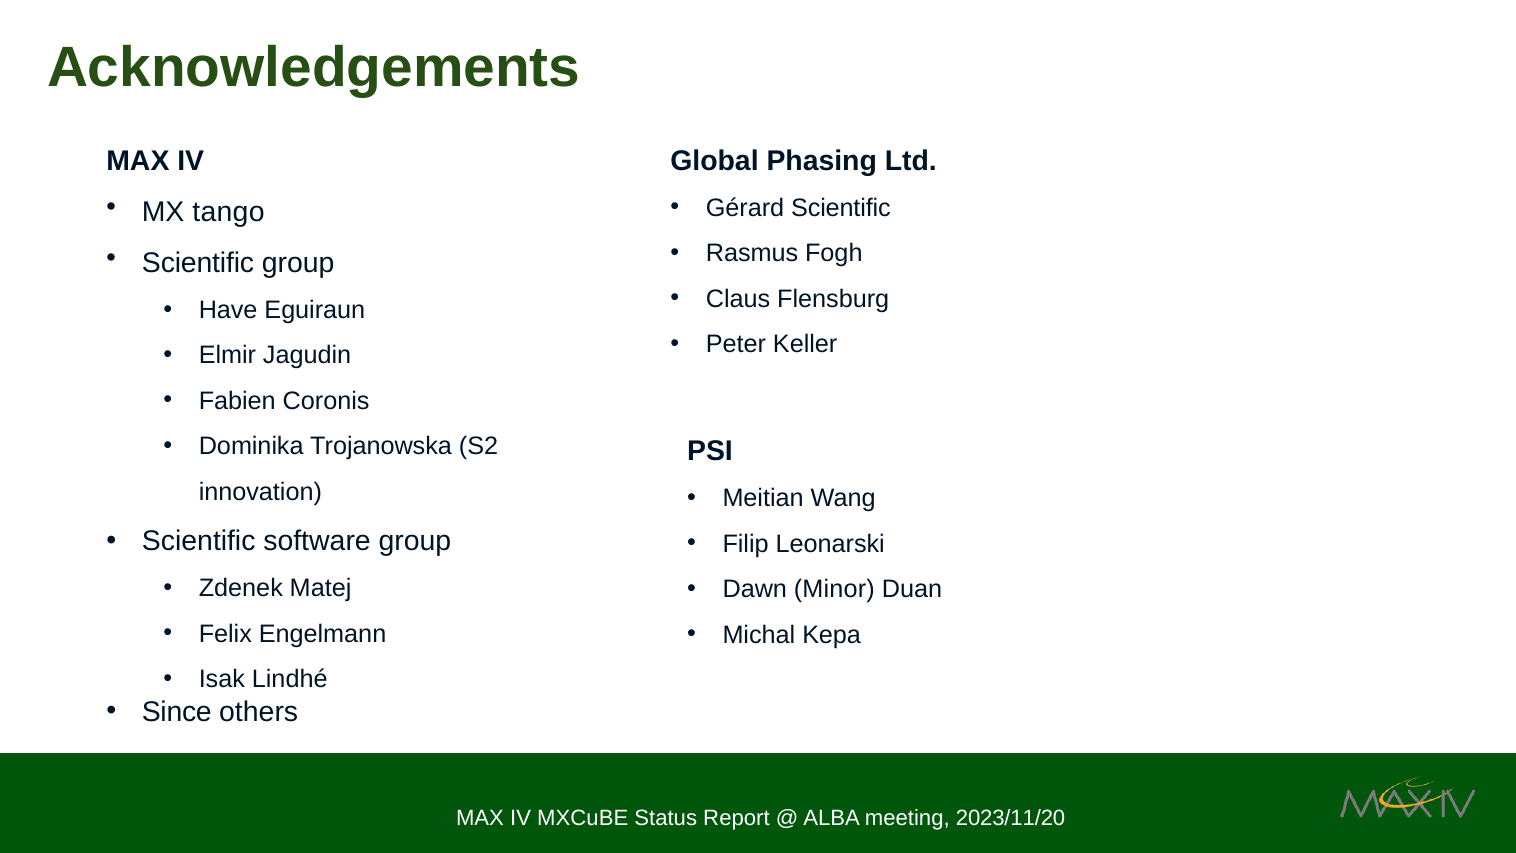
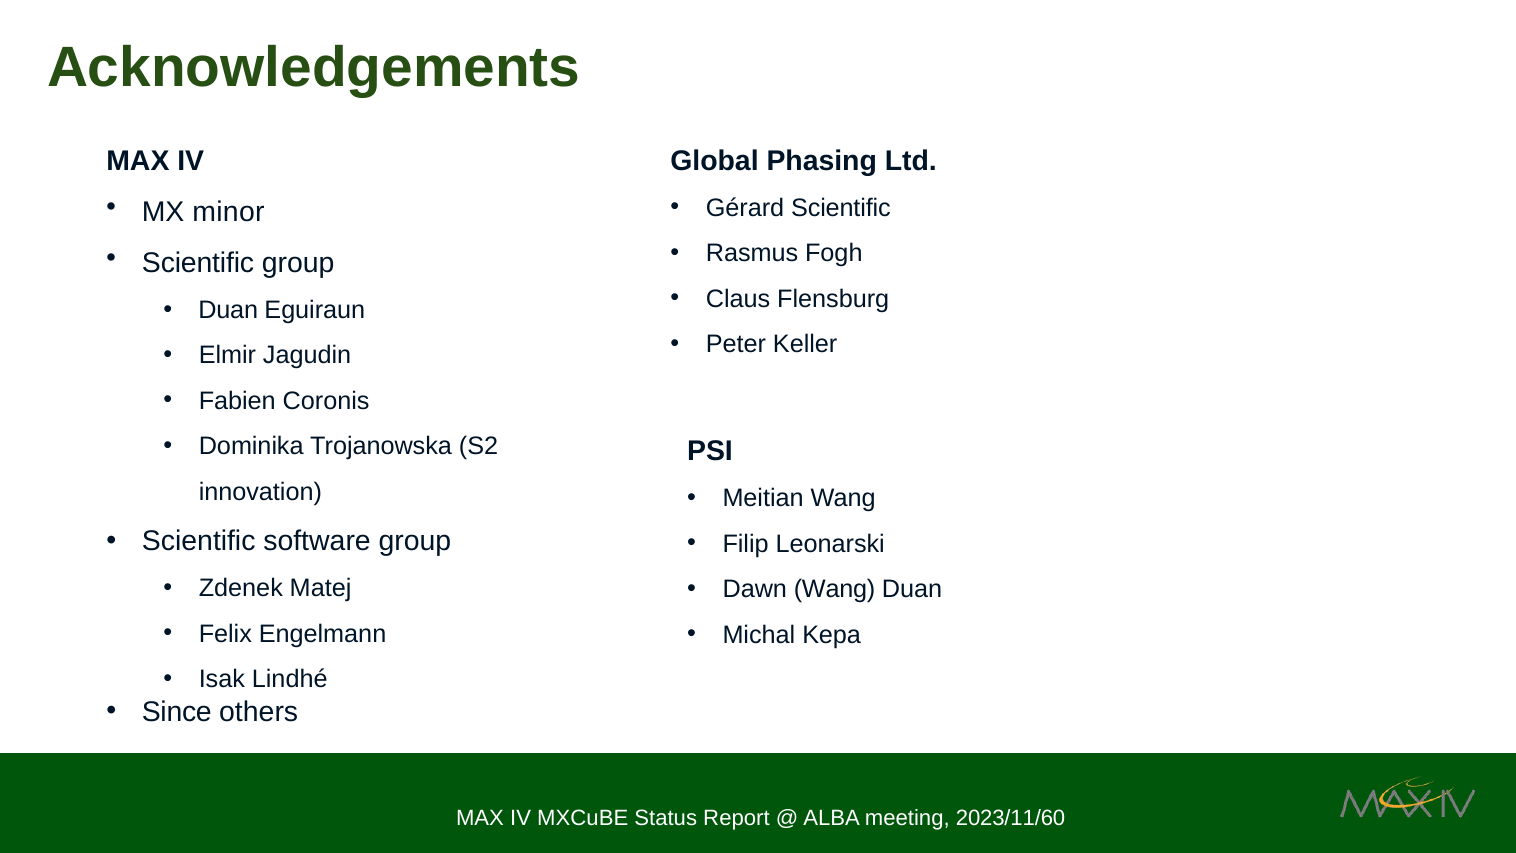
tango: tango -> minor
Have at (228, 310): Have -> Duan
Dawn Minor: Minor -> Wang
2023/11/20: 2023/11/20 -> 2023/11/60
